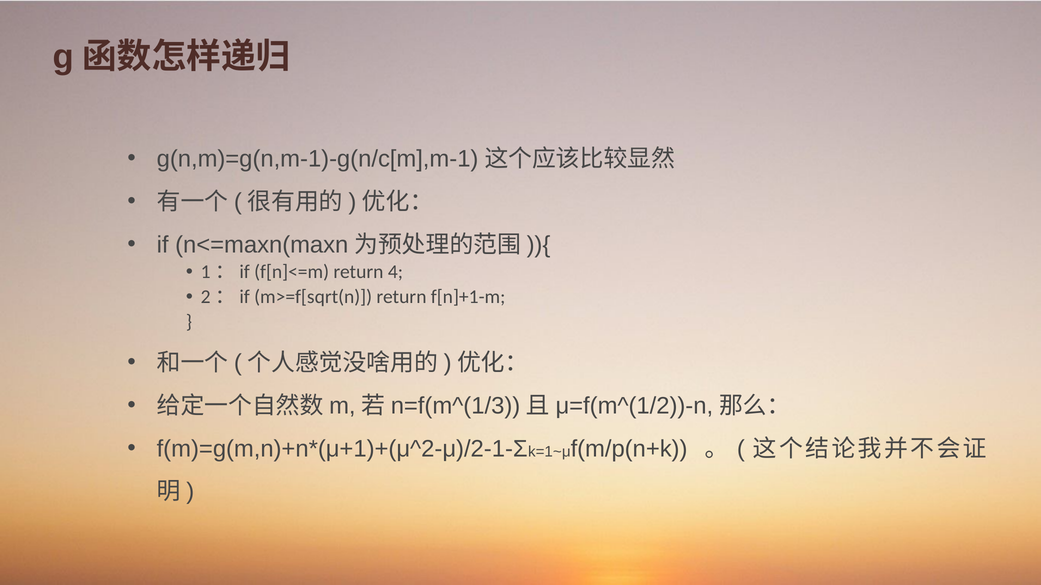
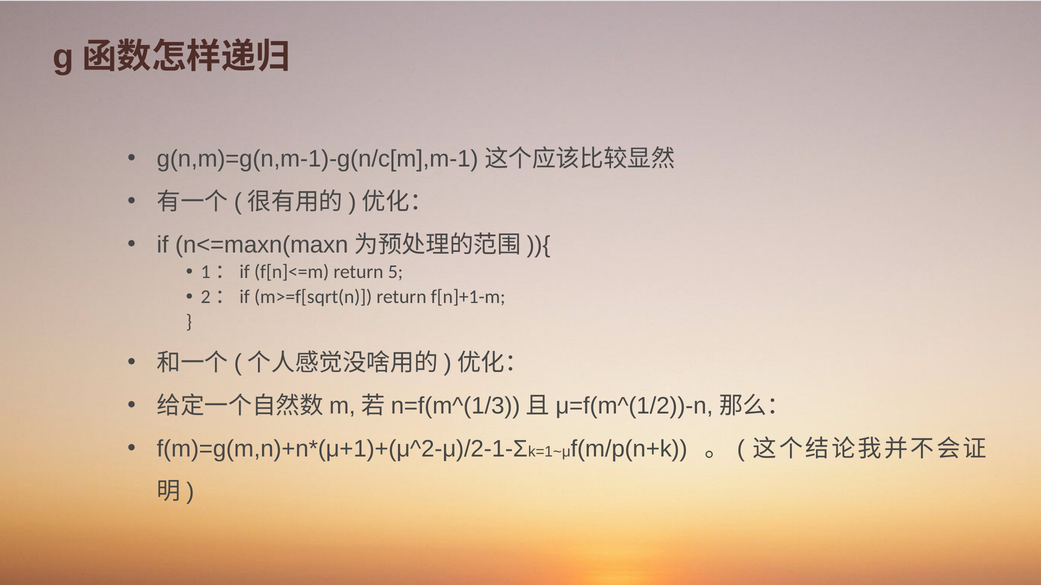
4: 4 -> 5
